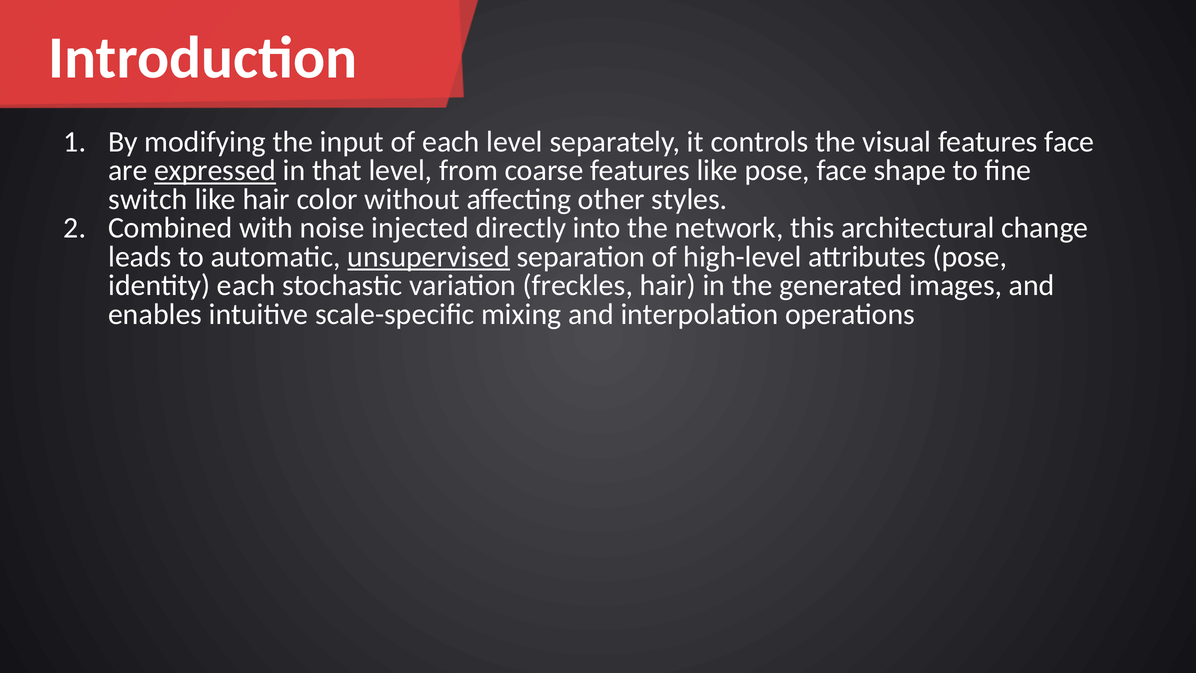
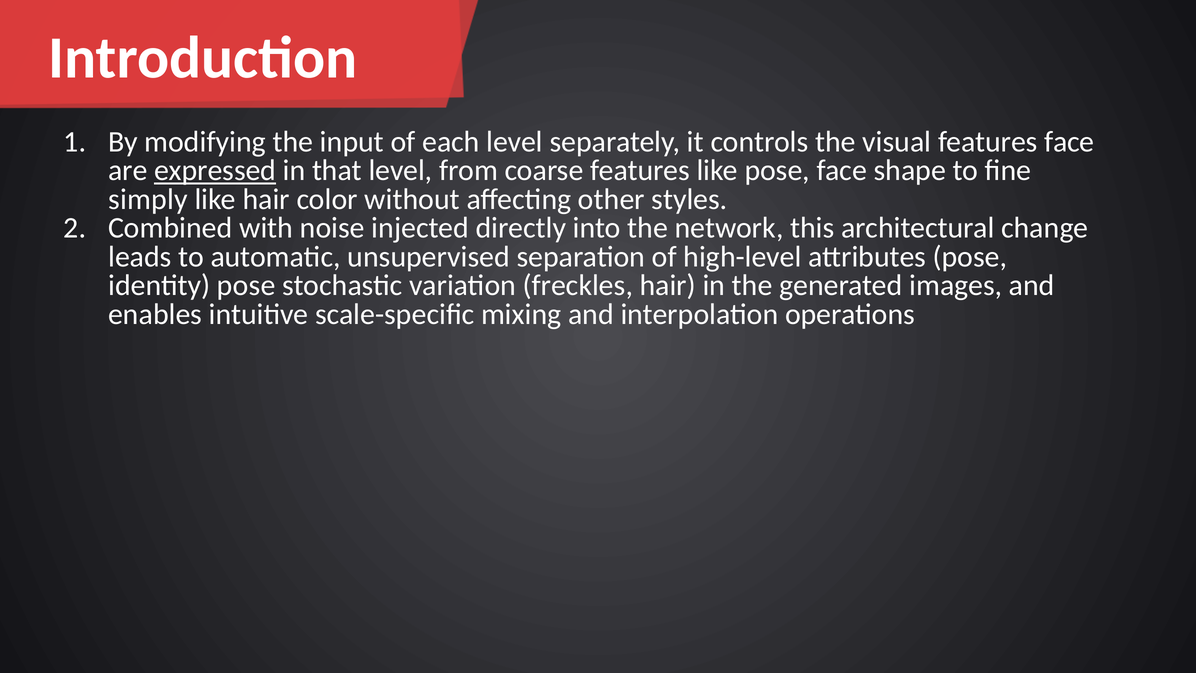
switch: switch -> simply
unsupervised underline: present -> none
identity each: each -> pose
